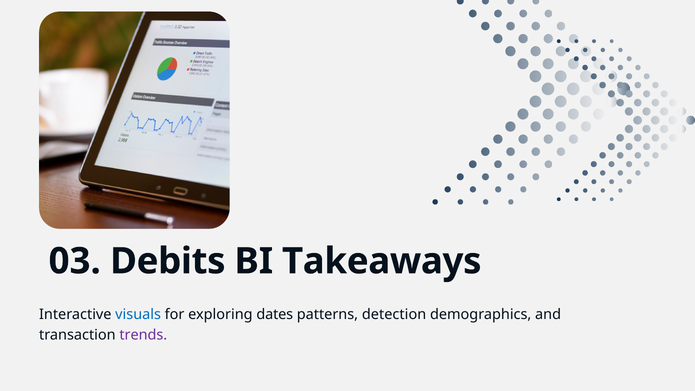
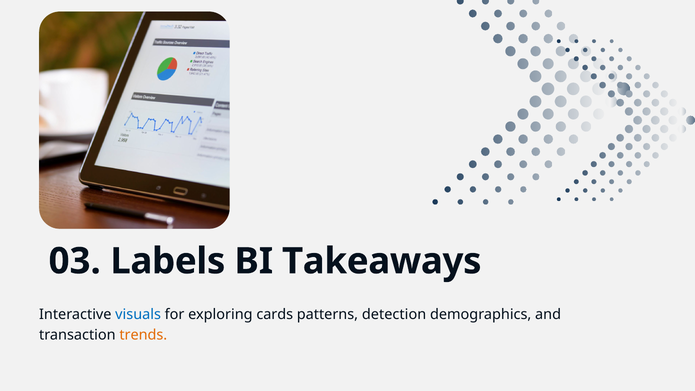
Debits: Debits -> Labels
dates: dates -> cards
trends colour: purple -> orange
